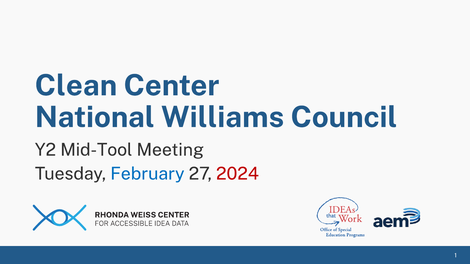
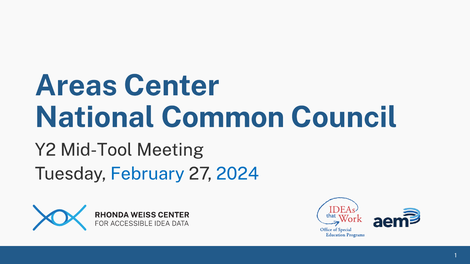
Clean: Clean -> Areas
Williams: Williams -> Common
2024 colour: red -> blue
